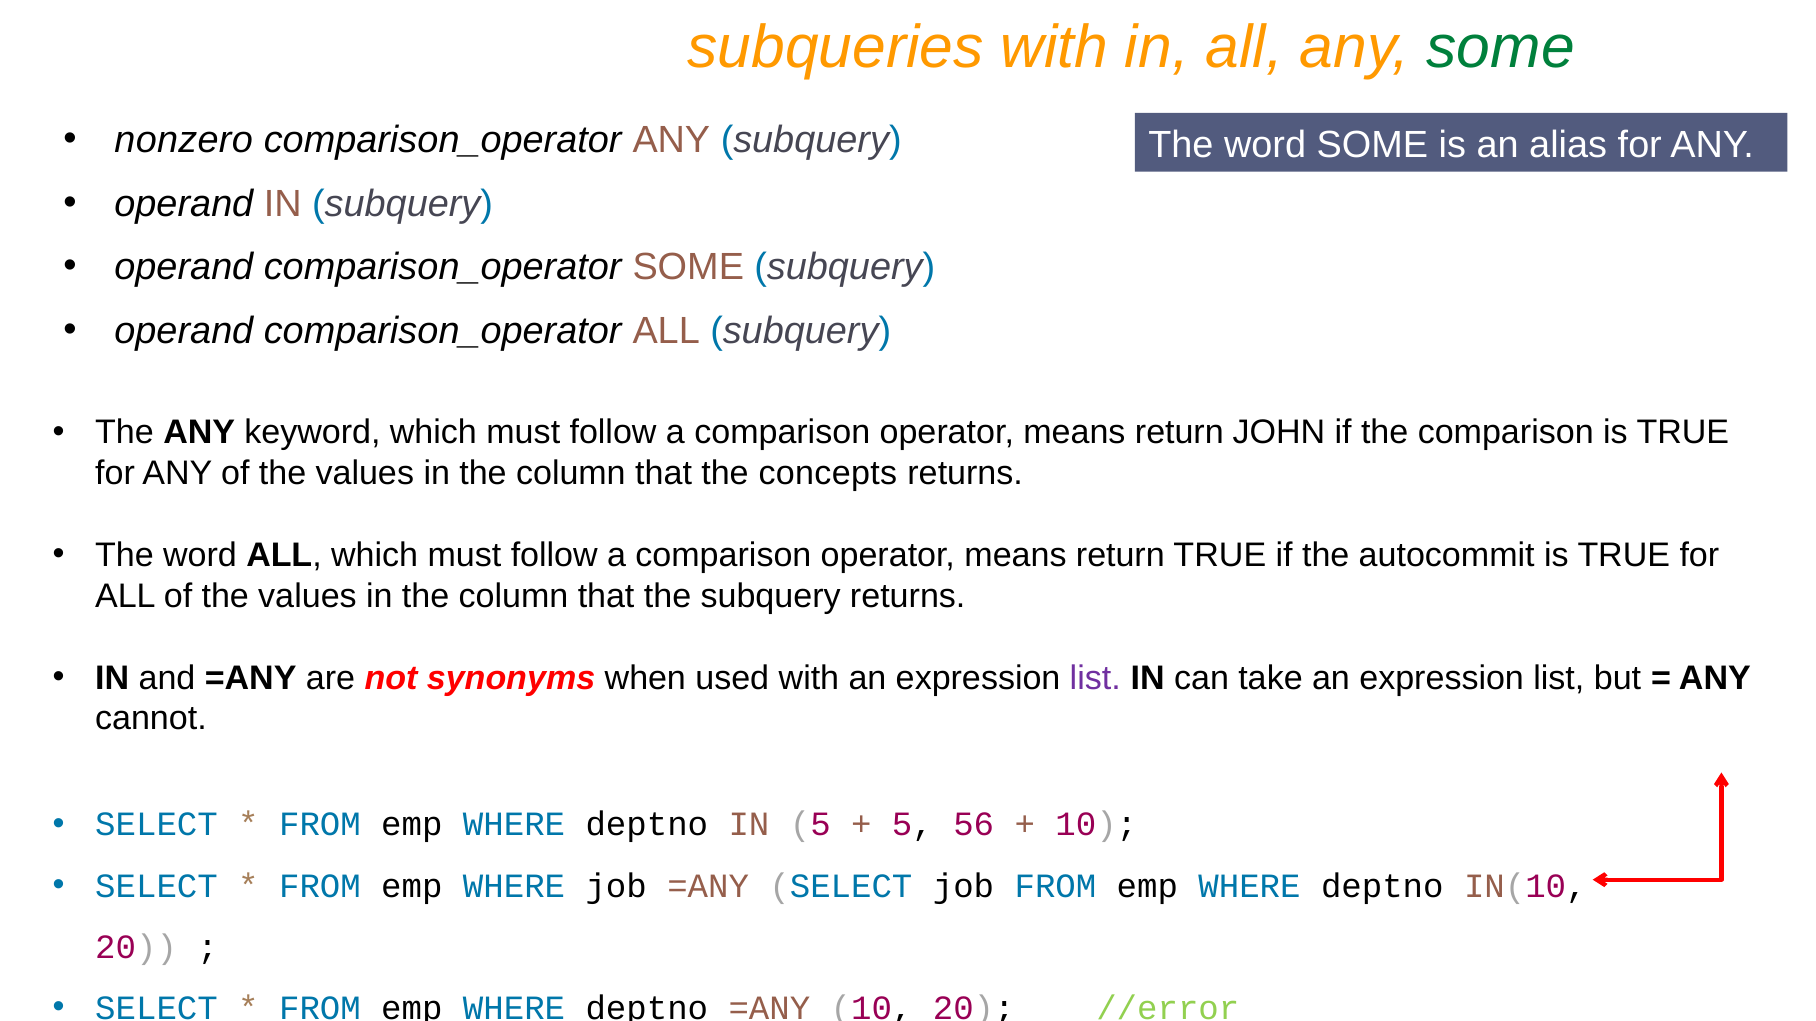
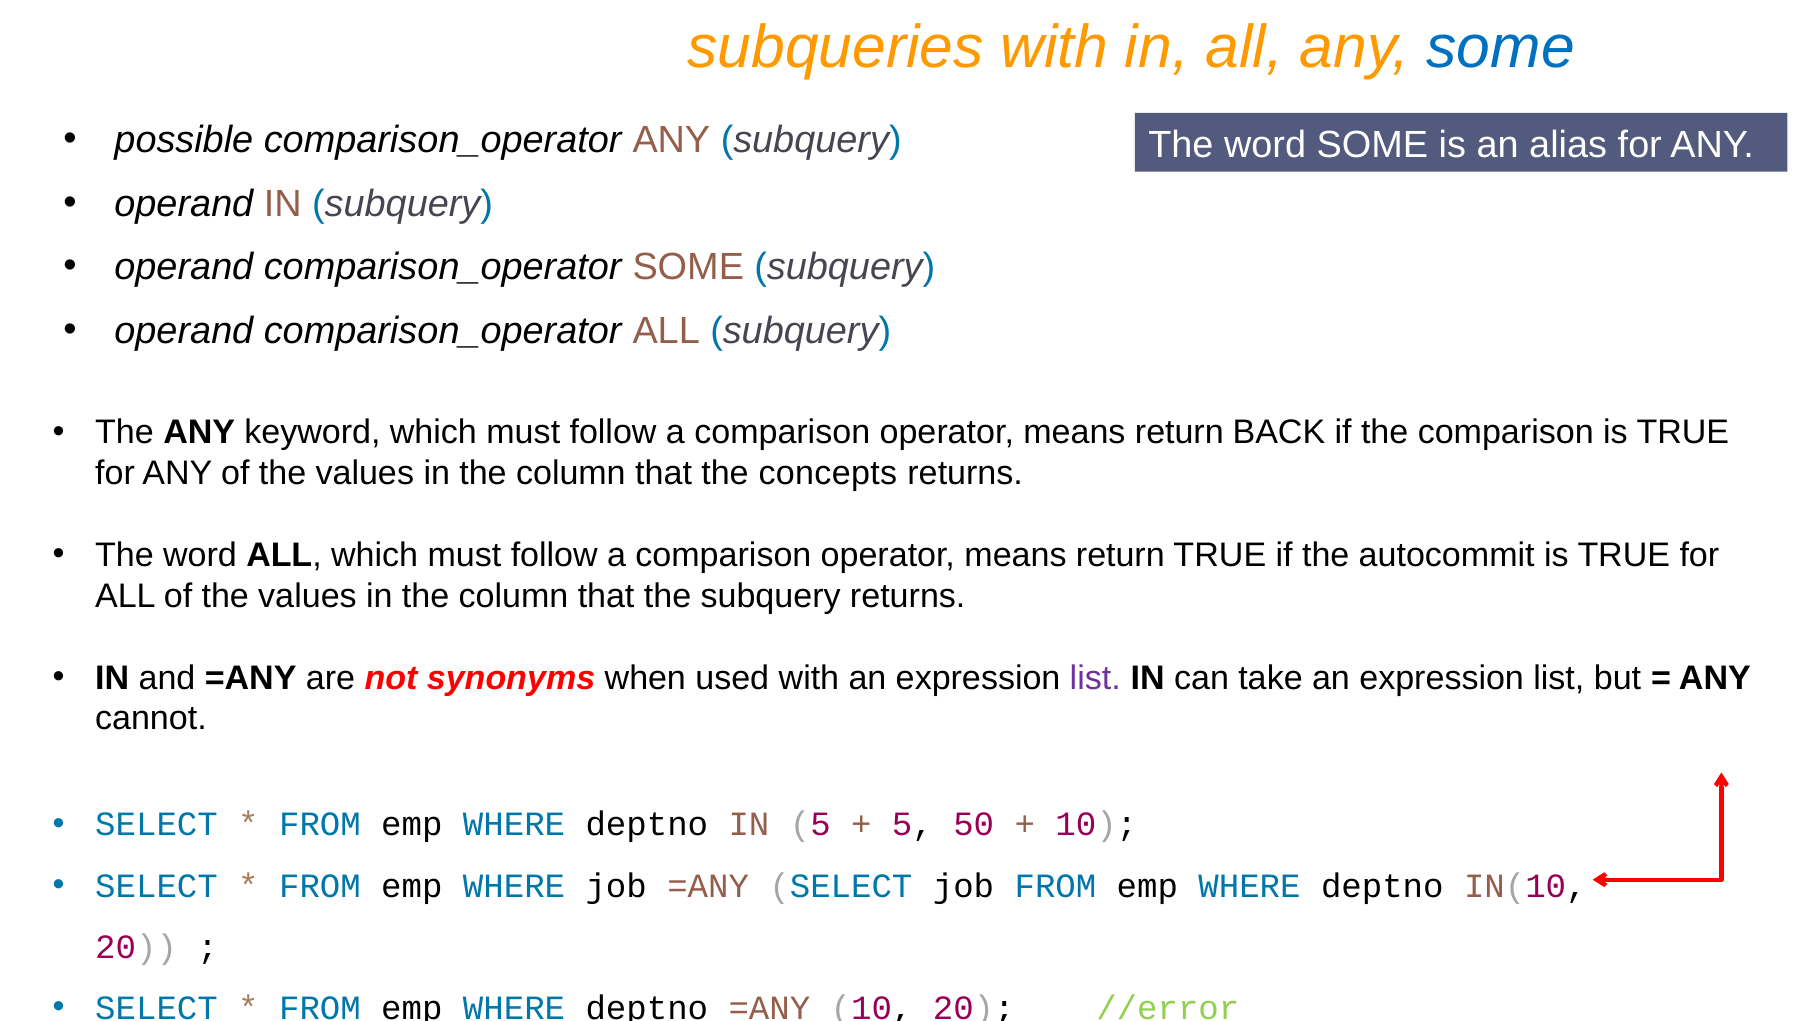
some at (1501, 47) colour: green -> blue
nonzero: nonzero -> possible
JOHN: JOHN -> BACK
56: 56 -> 50
